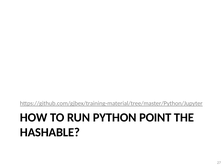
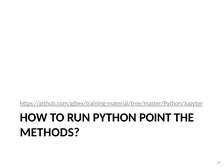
HASHABLE: HASHABLE -> METHODS
